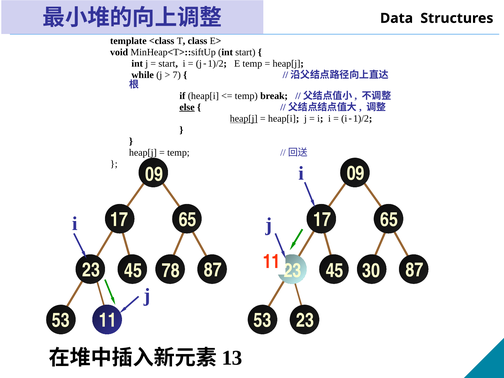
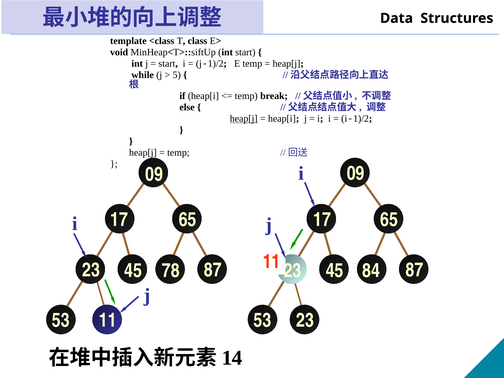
7: 7 -> 5
else underline: present -> none
30: 30 -> 84
13: 13 -> 14
